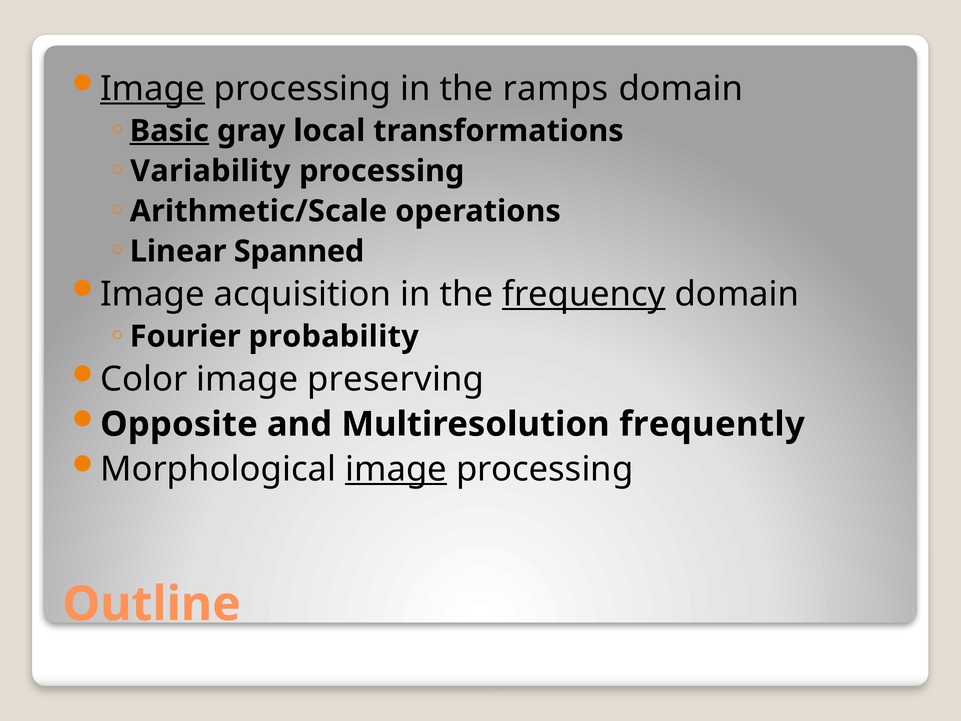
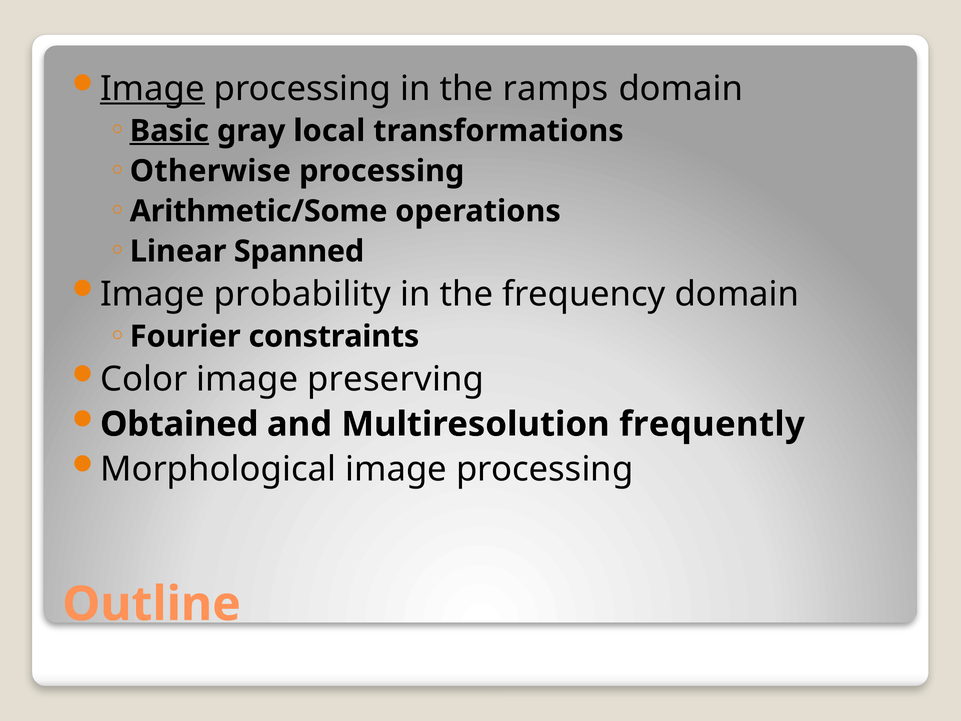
Variability: Variability -> Otherwise
Arithmetic/Scale: Arithmetic/Scale -> Arithmetic/Some
acquisition: acquisition -> probability
frequency underline: present -> none
probability: probability -> constraints
Opposite: Opposite -> Obtained
image at (396, 469) underline: present -> none
